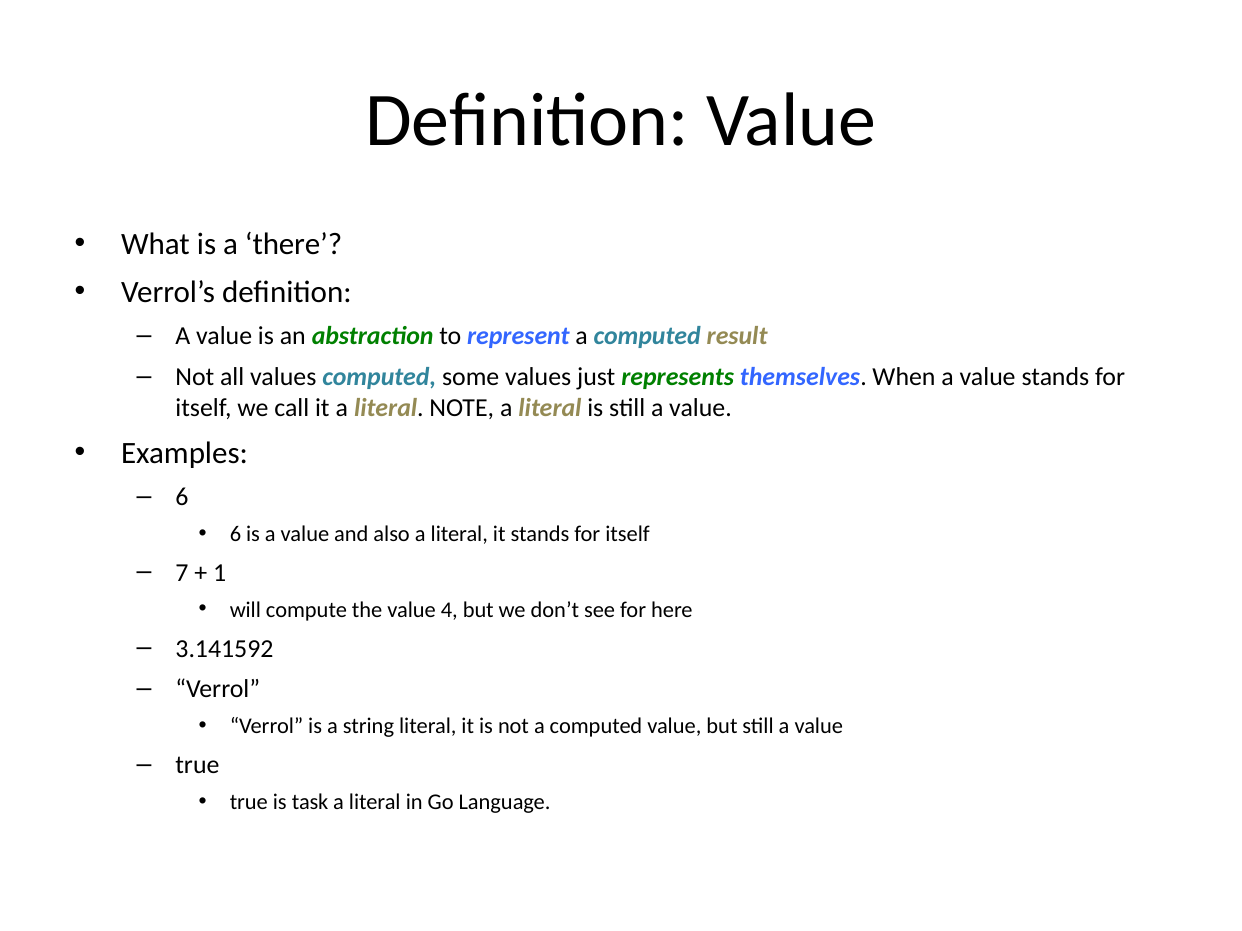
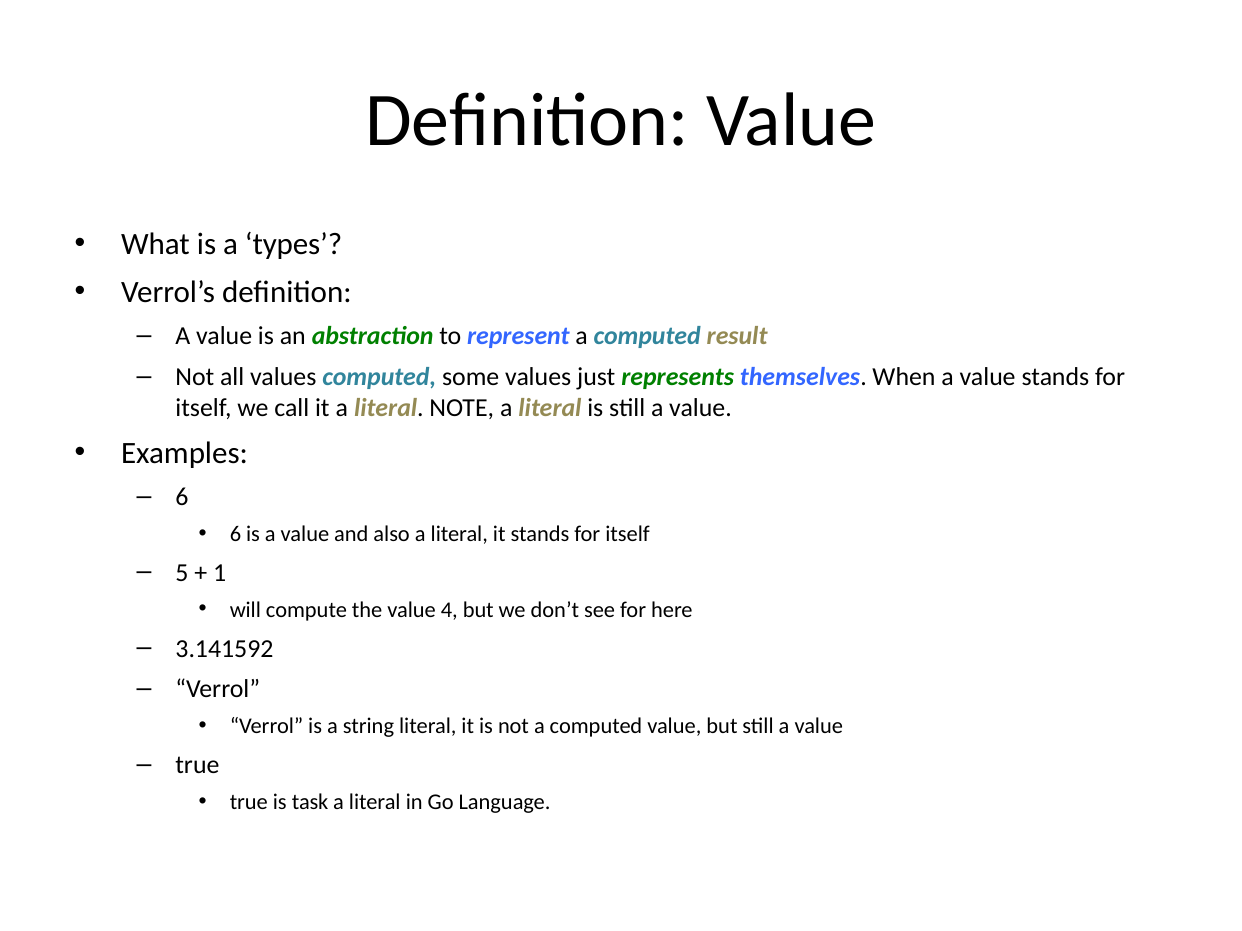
there: there -> types
7: 7 -> 5
